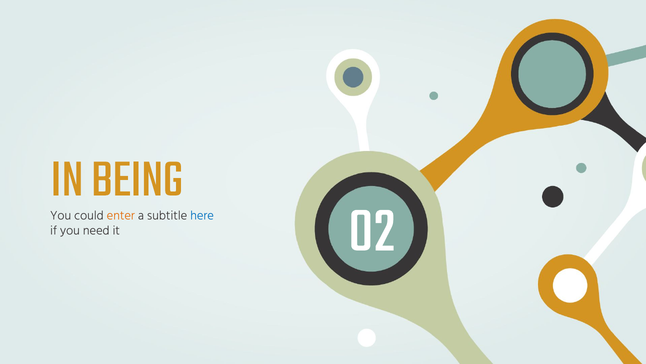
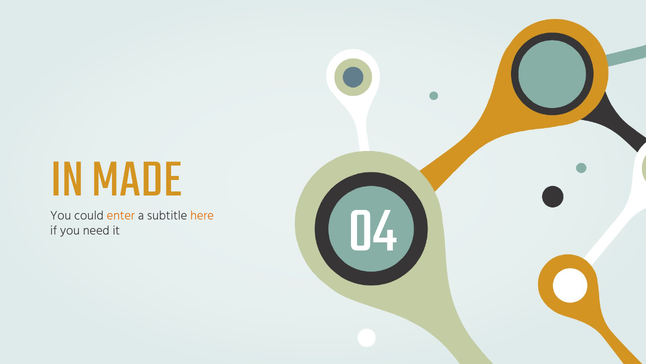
BEING: BEING -> MADE
here colour: blue -> orange
02: 02 -> 04
